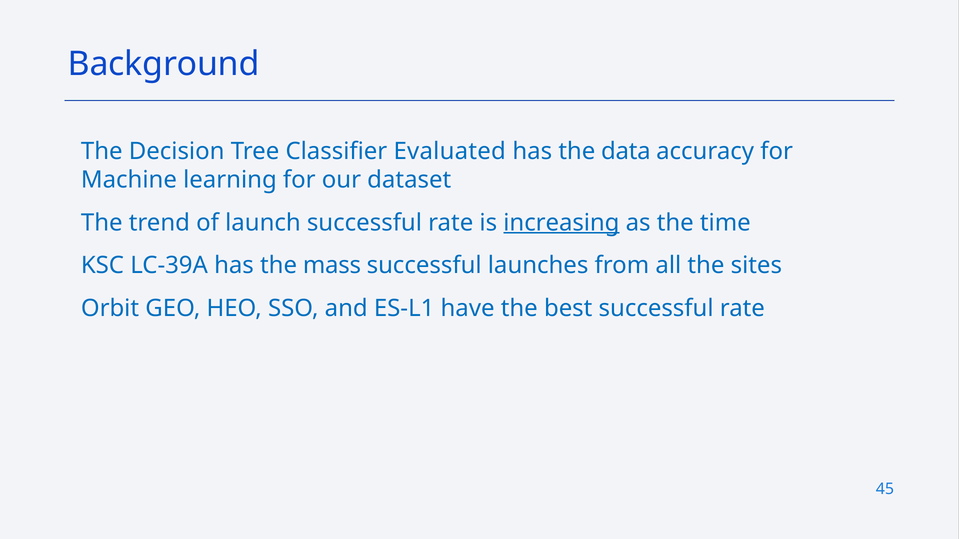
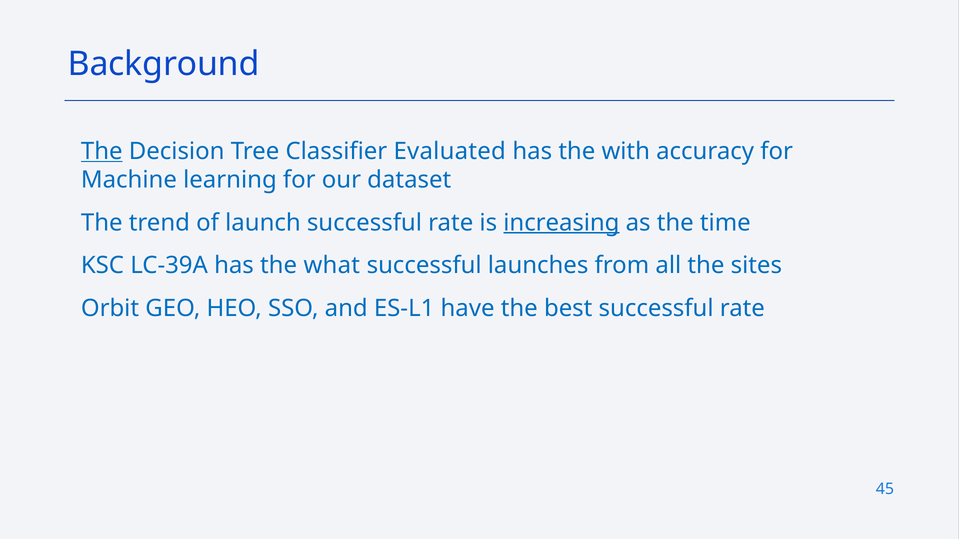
The at (102, 151) underline: none -> present
data: data -> with
mass: mass -> what
